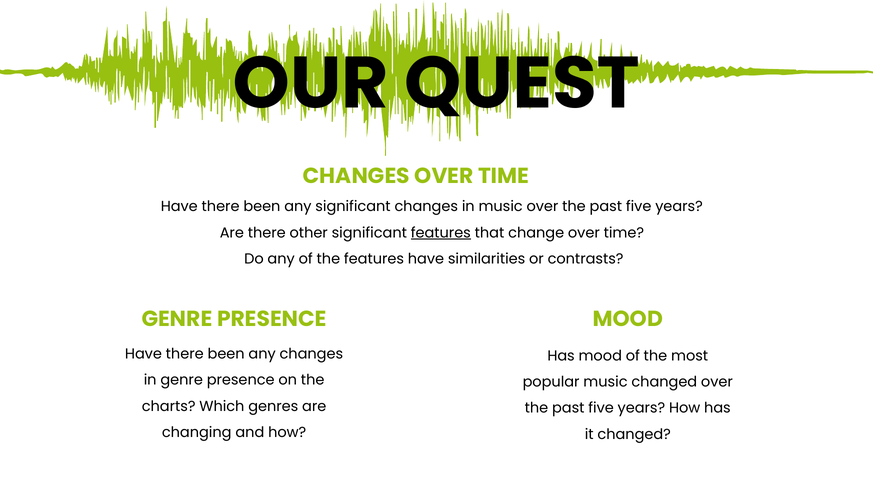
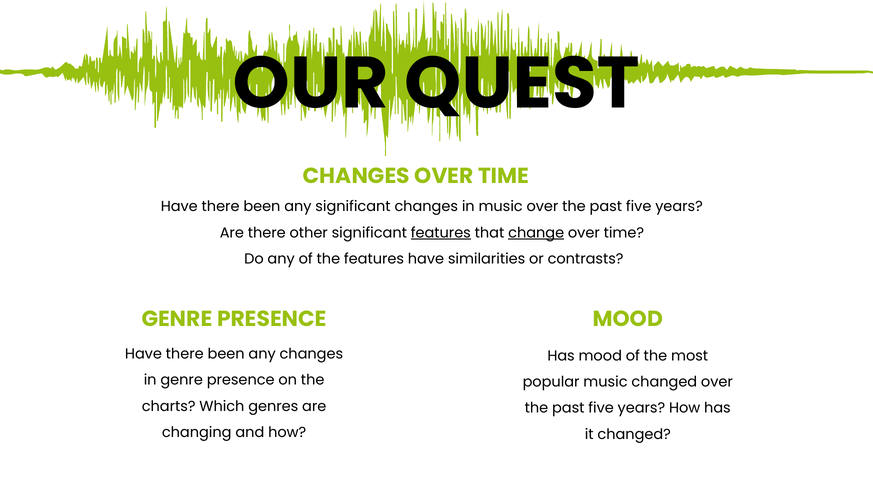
change underline: none -> present
